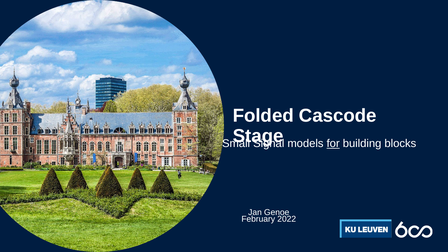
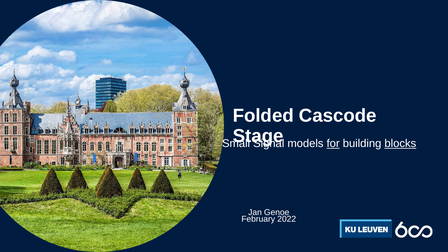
blocks underline: none -> present
